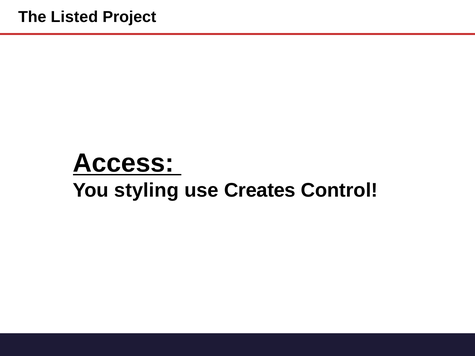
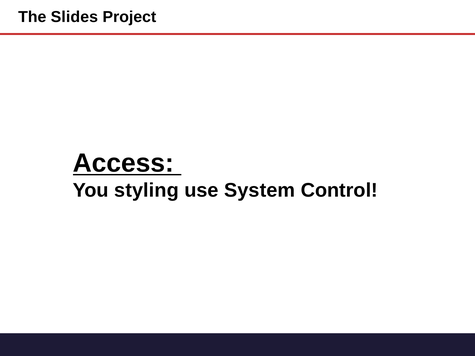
Listed: Listed -> Slides
Creates: Creates -> System
